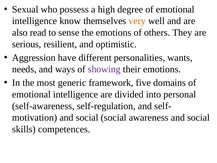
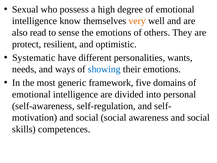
serious: serious -> protect
Aggression: Aggression -> Systematic
showing colour: purple -> blue
